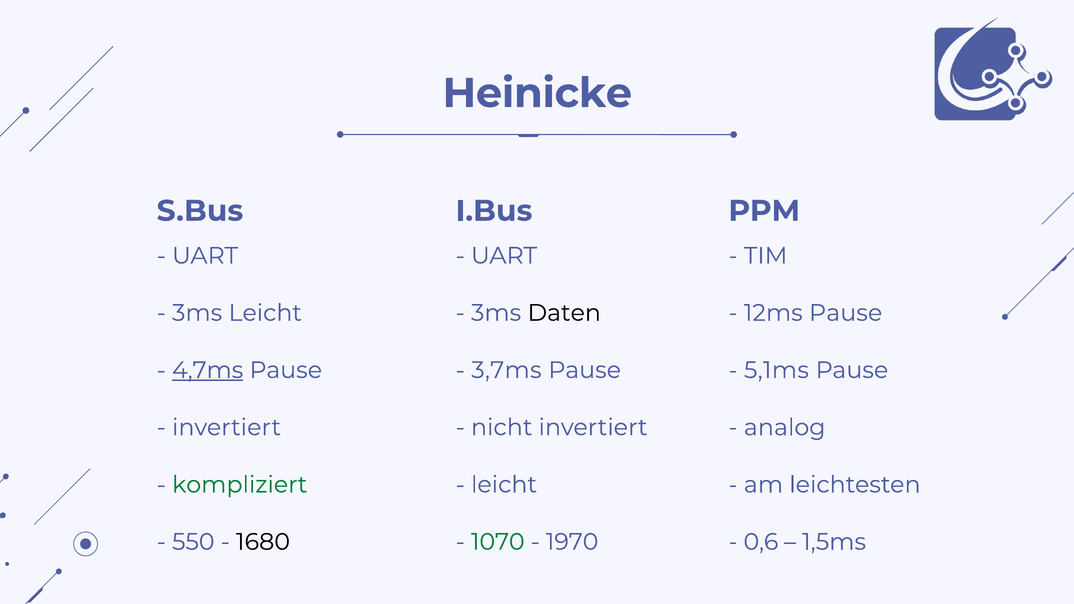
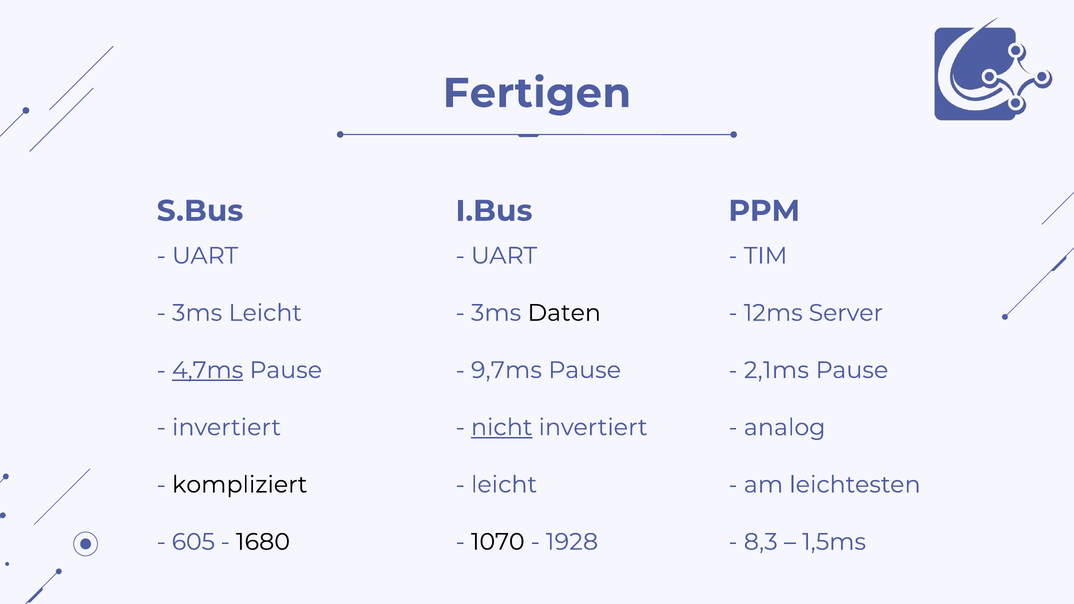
Heinicke: Heinicke -> Fertigen
12ms Pause: Pause -> Server
3,7ms: 3,7ms -> 9,7ms
5,1ms: 5,1ms -> 2,1ms
nicht underline: none -> present
kompliziert colour: green -> black
550: 550 -> 605
1070 colour: green -> black
1970: 1970 -> 1928
0,6: 0,6 -> 8,3
